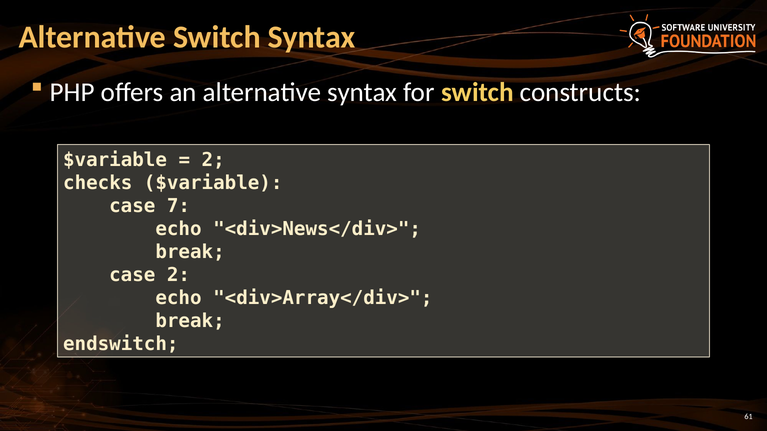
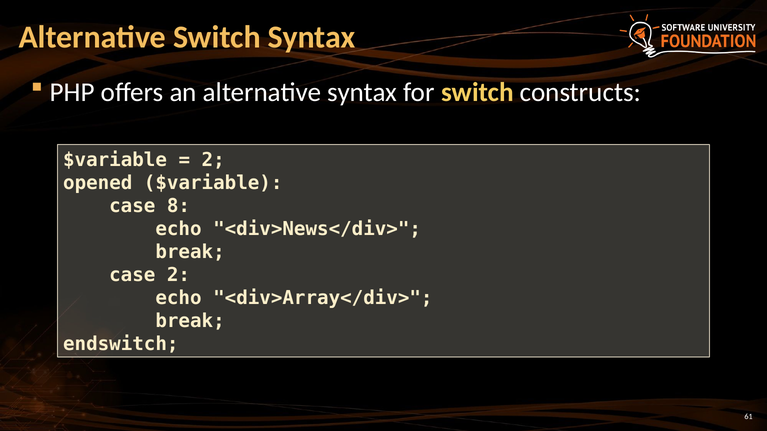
checks: checks -> opened
7: 7 -> 8
